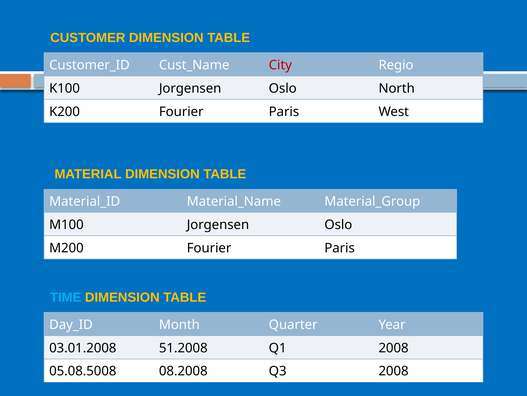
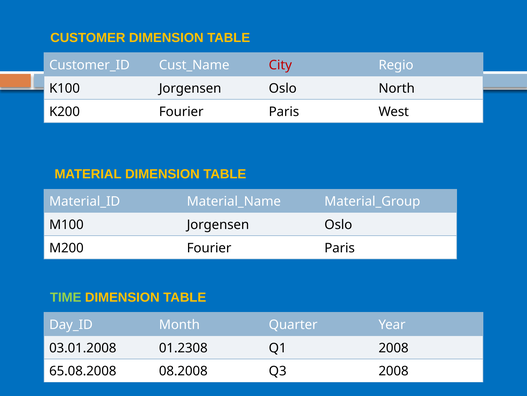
TIME colour: light blue -> light green
51.2008: 51.2008 -> 01.2308
05.08.5008: 05.08.5008 -> 65.08.2008
